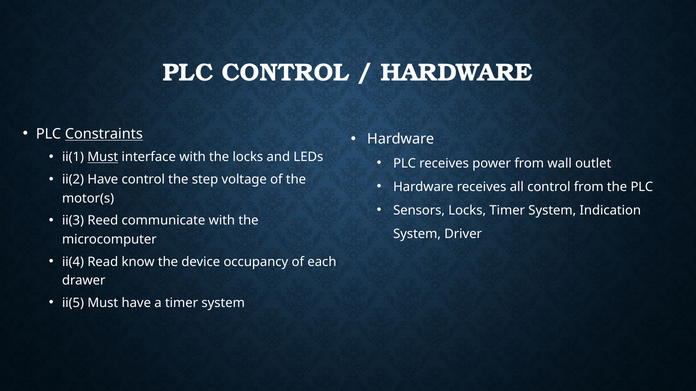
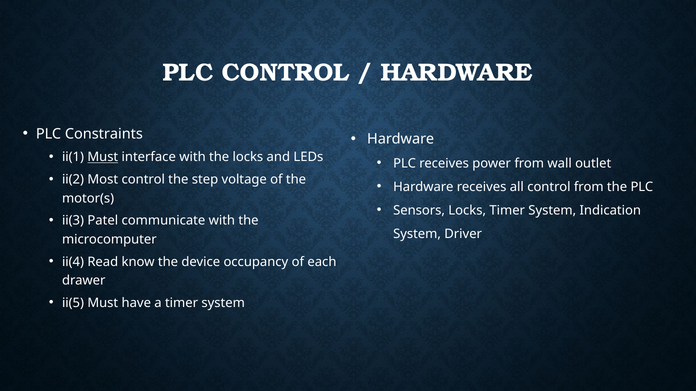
Constraints underline: present -> none
ii(2 Have: Have -> Most
Reed: Reed -> Patel
